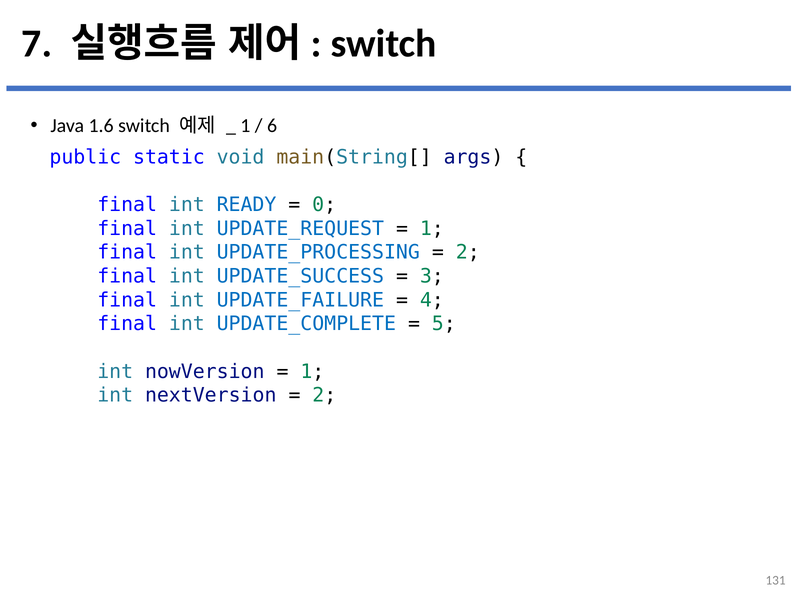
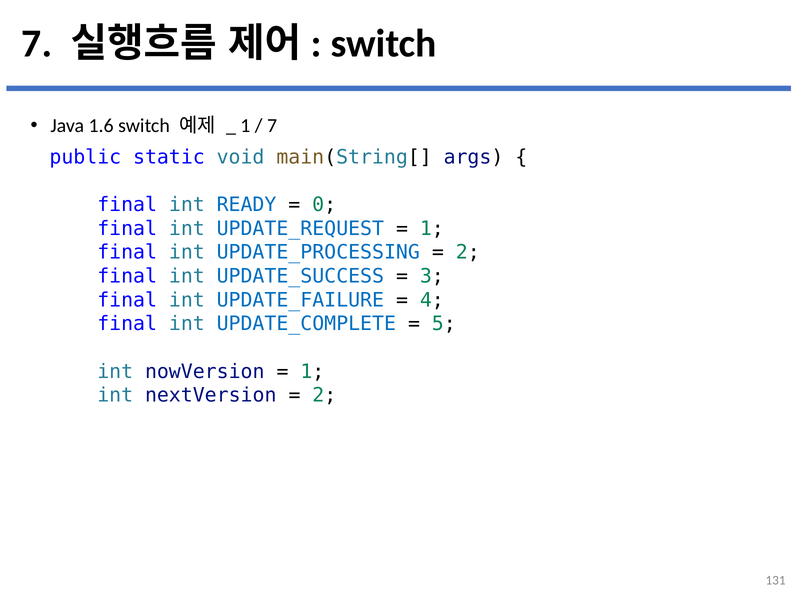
6 at (272, 126): 6 -> 7
